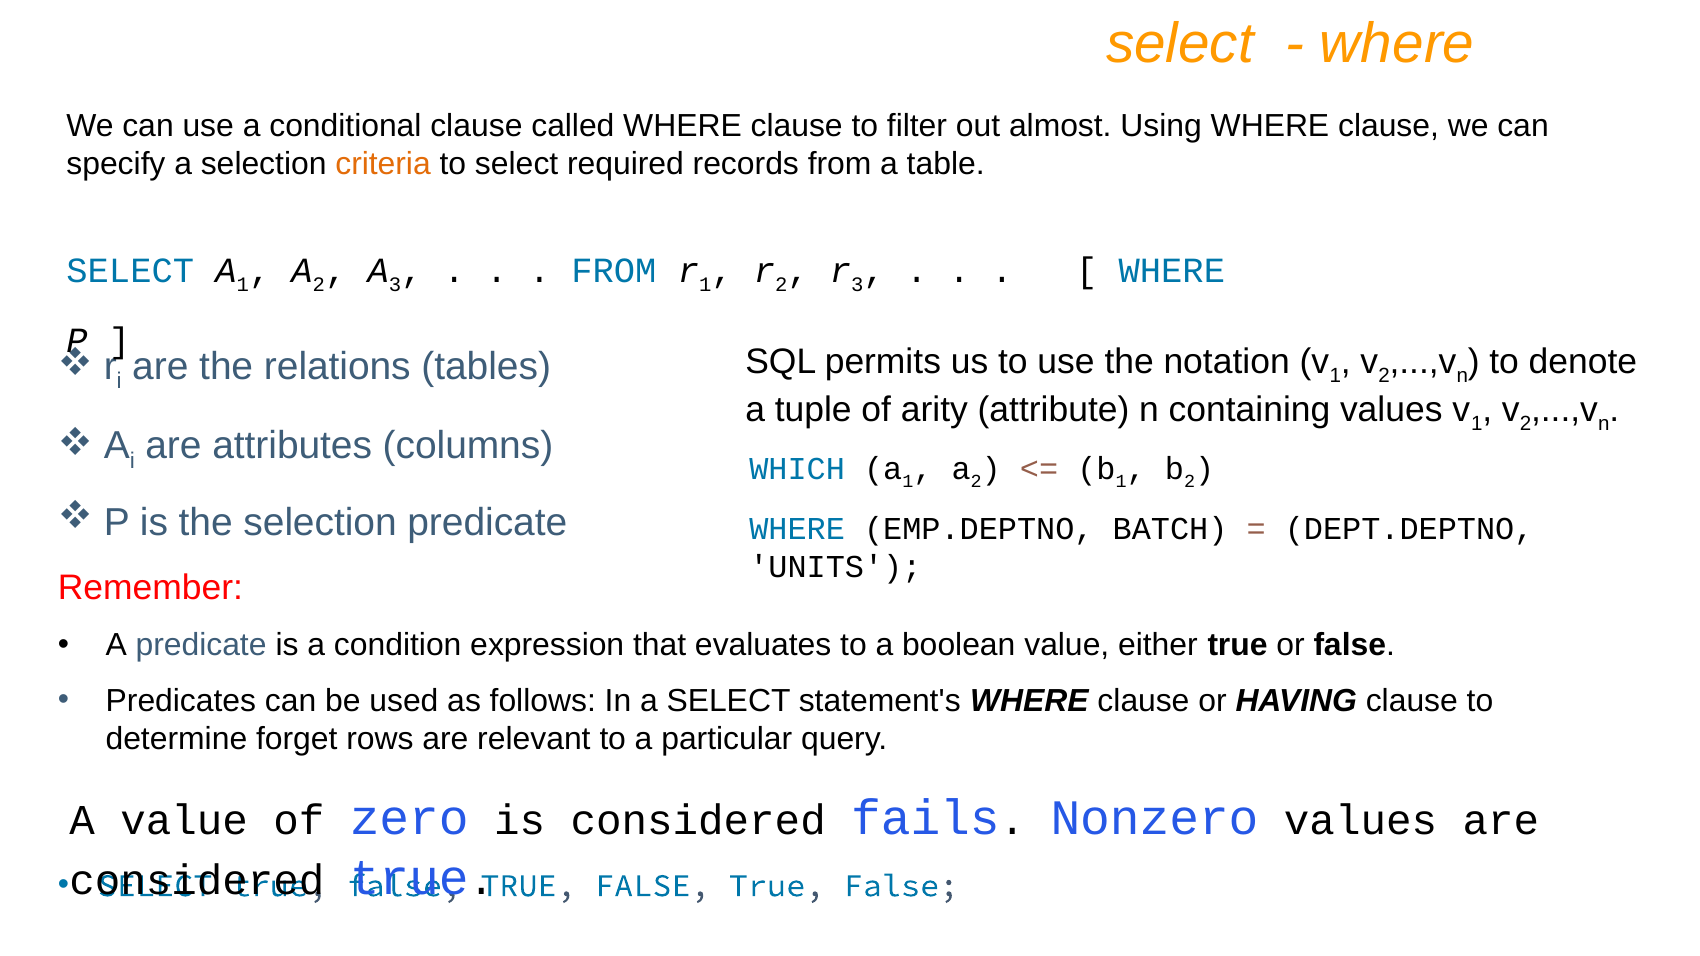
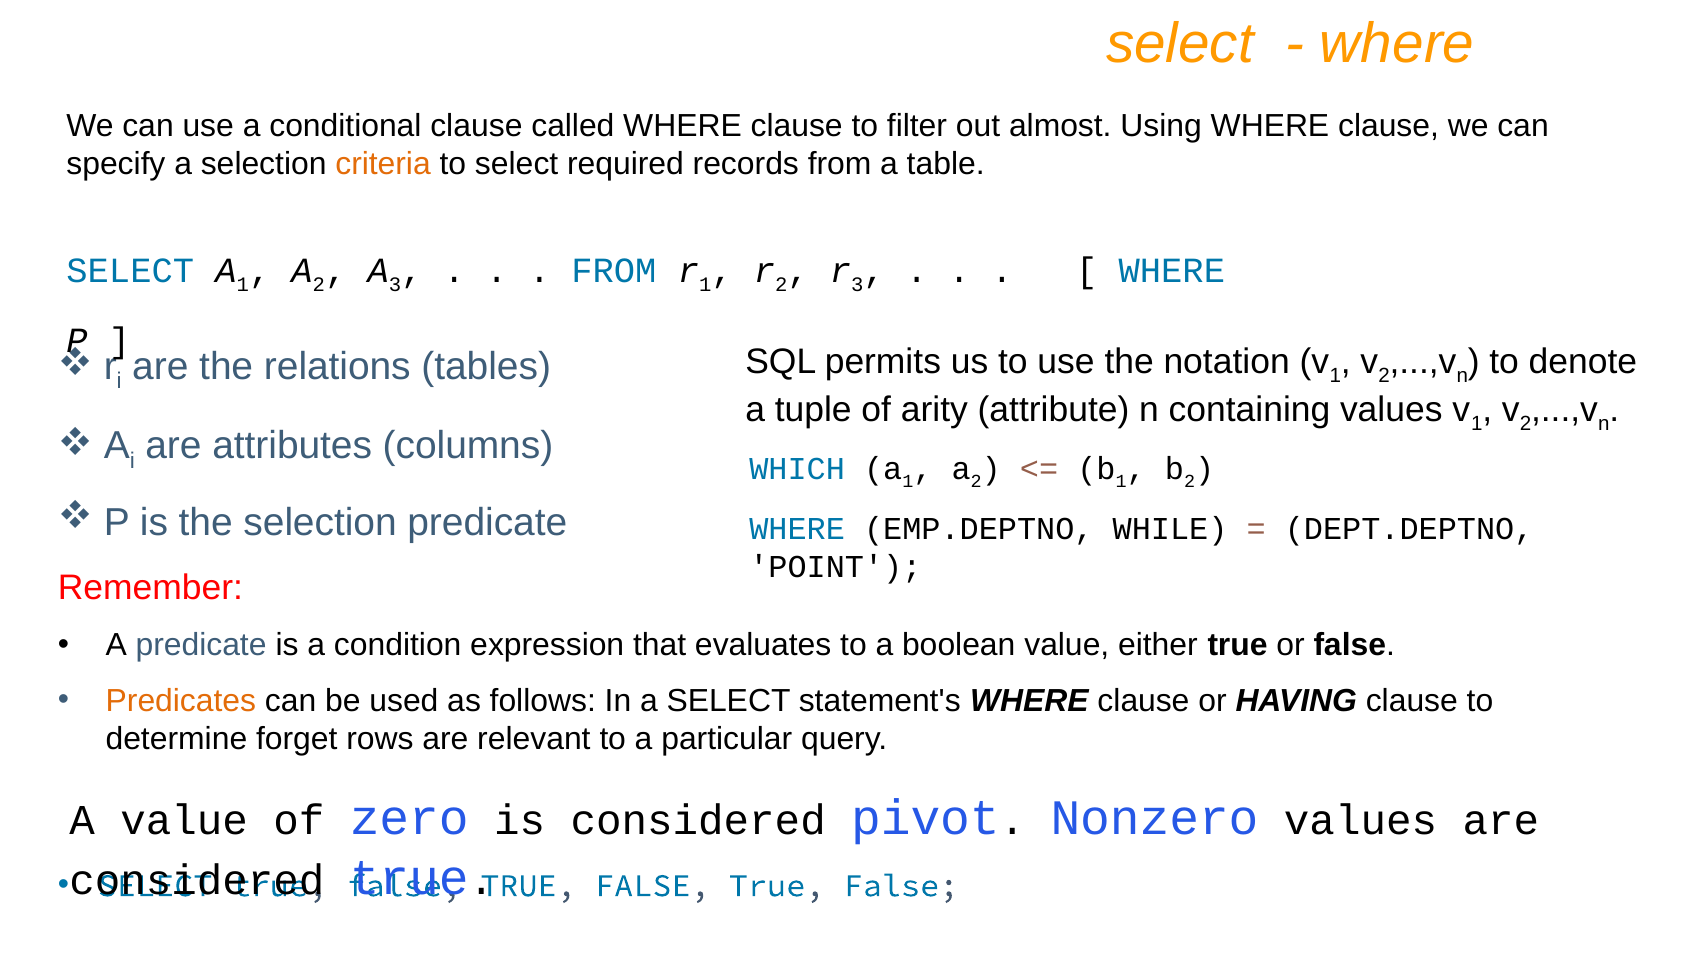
BATCH: BATCH -> WHILE
UNITS: UNITS -> POINT
Predicates colour: black -> orange
fails: fails -> pivot
